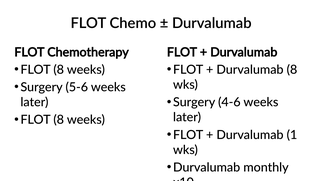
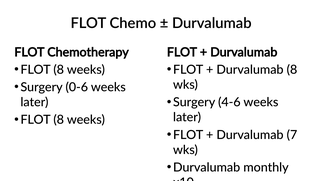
5-6: 5-6 -> 0-6
1: 1 -> 7
